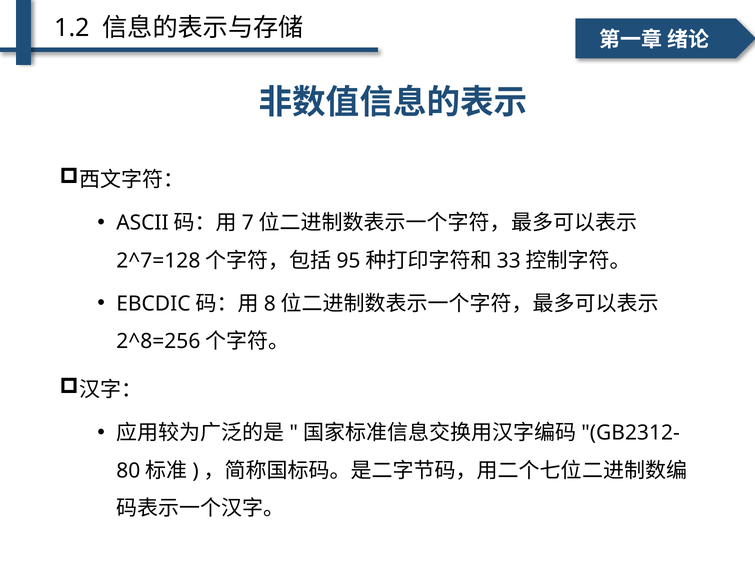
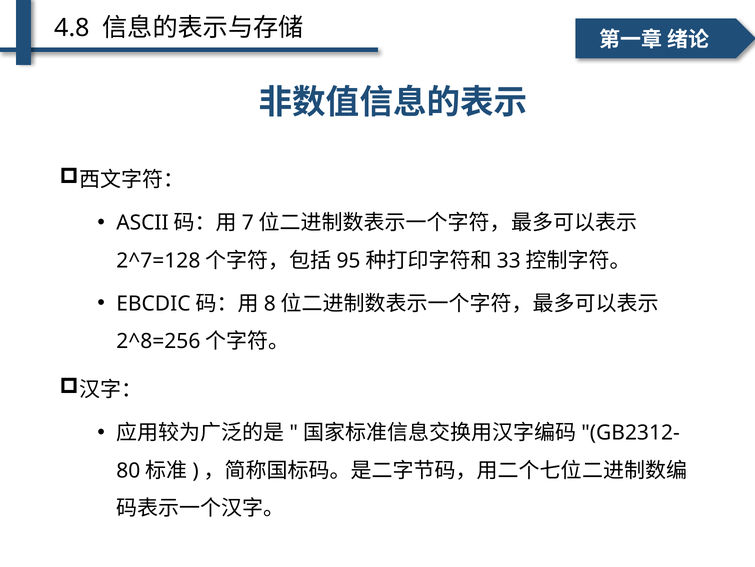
1.2: 1.2 -> 4.8
